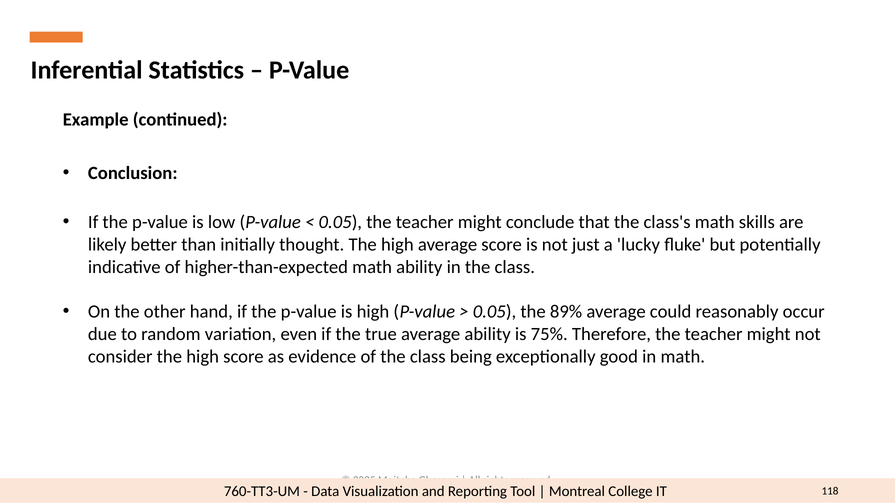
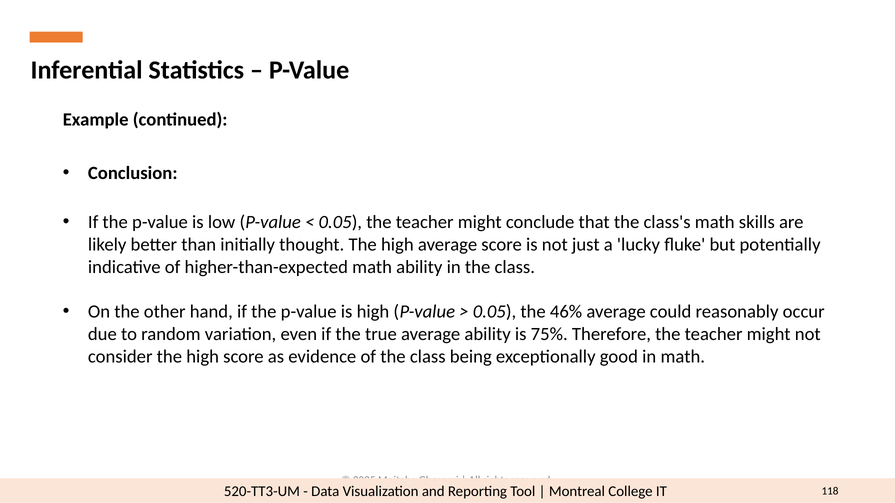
89%: 89% -> 46%
760-TT3-UM: 760-TT3-UM -> 520-TT3-UM
